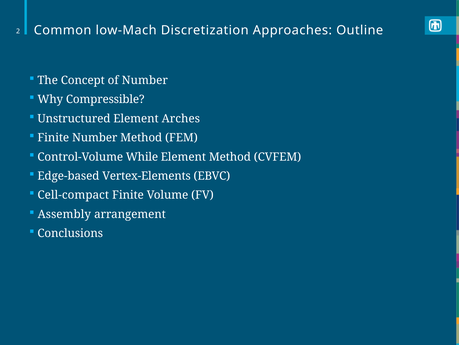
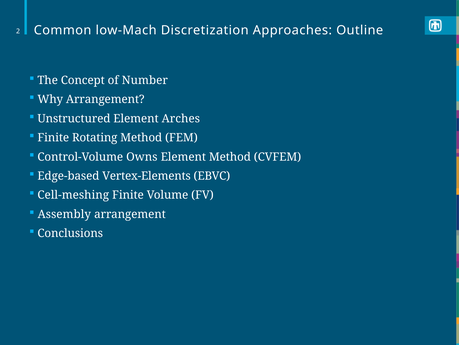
Why Compressible: Compressible -> Arrangement
Finite Number: Number -> Rotating
While: While -> Owns
Cell-compact: Cell-compact -> Cell-meshing
